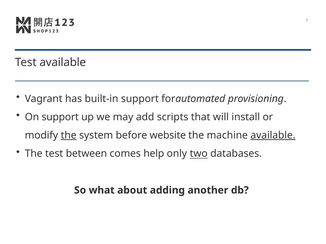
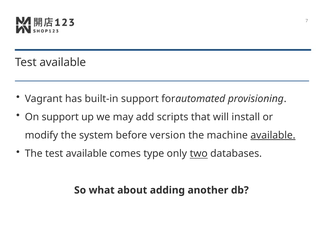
the at (69, 136) underline: present -> none
website: website -> version
The test between: between -> available
help: help -> type
